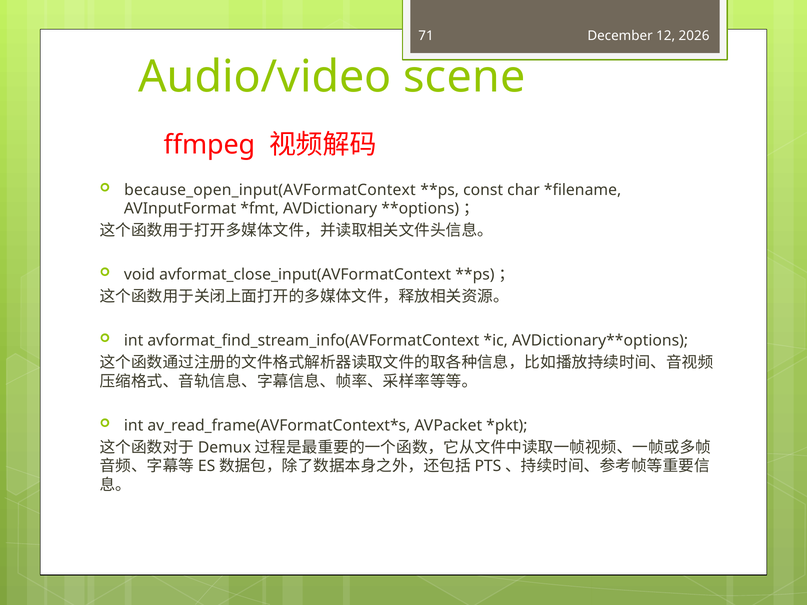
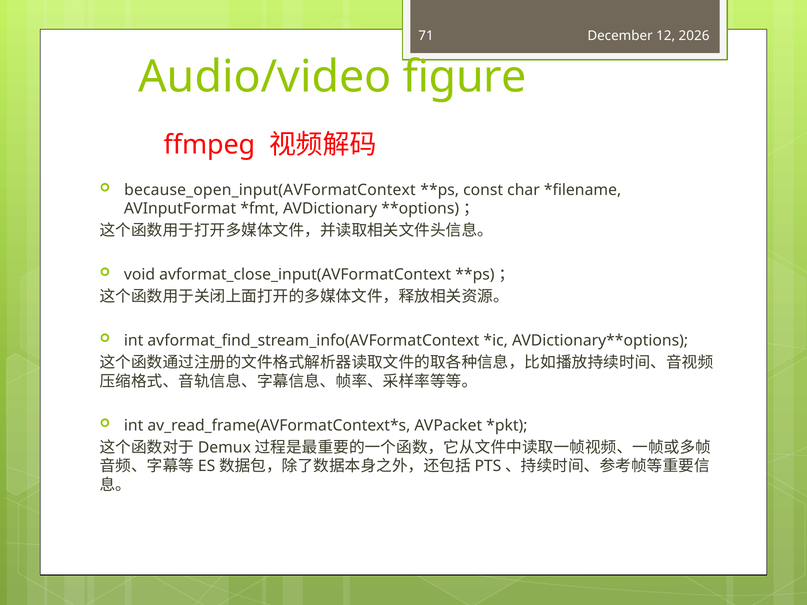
scene: scene -> figure
